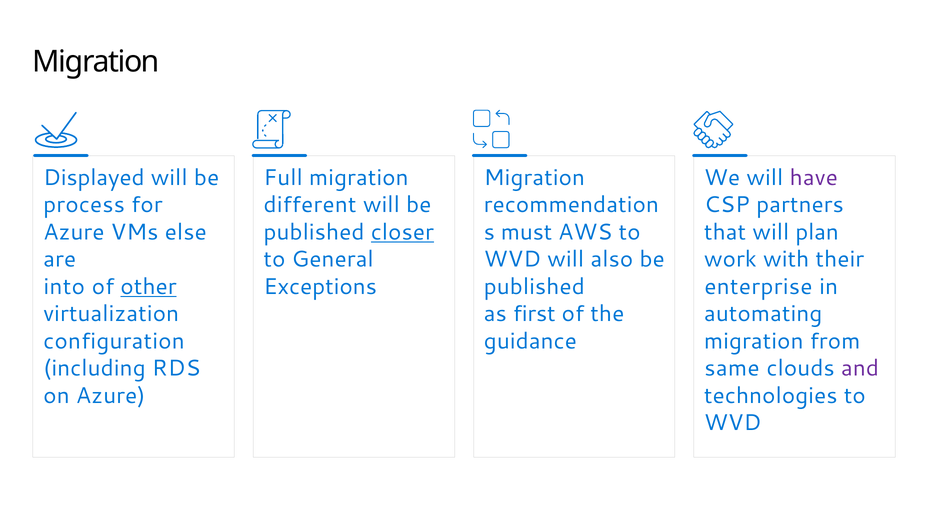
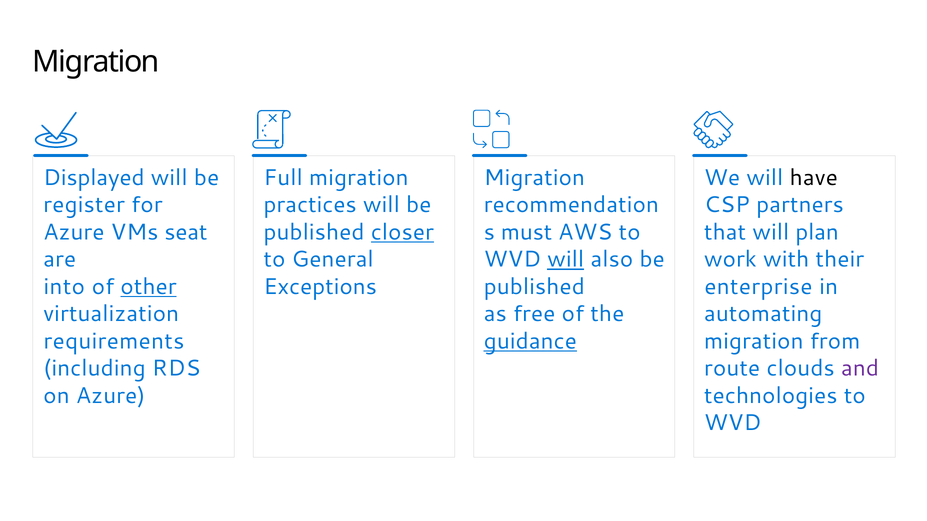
have colour: purple -> black
process: process -> register
different: different -> practices
else: else -> seat
will at (566, 260) underline: none -> present
first: first -> free
configuration: configuration -> requirements
guidance underline: none -> present
same: same -> route
